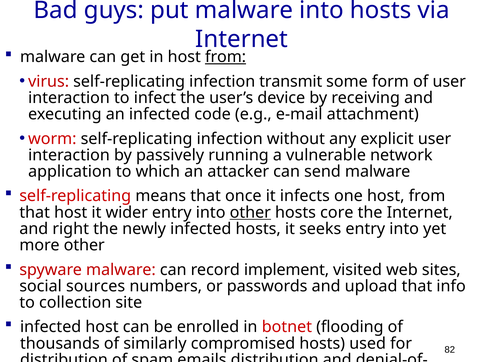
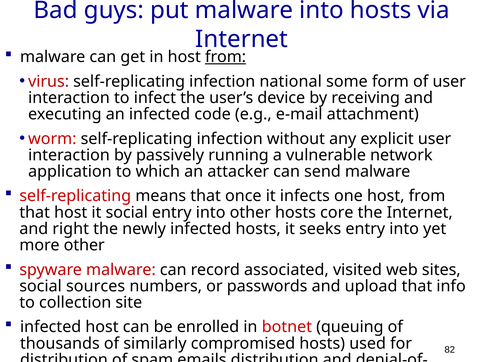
transmit: transmit -> national
it wider: wider -> social
other at (250, 213) underline: present -> none
implement: implement -> associated
flooding: flooding -> queuing
